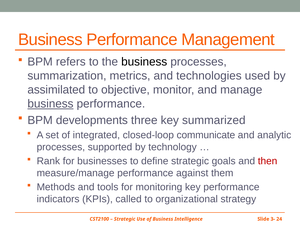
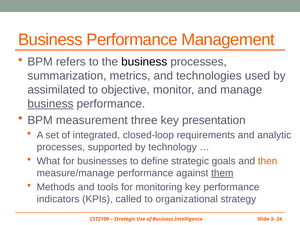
developments: developments -> measurement
summarized: summarized -> presentation
communicate: communicate -> requirements
Rank: Rank -> What
then colour: red -> orange
them underline: none -> present
